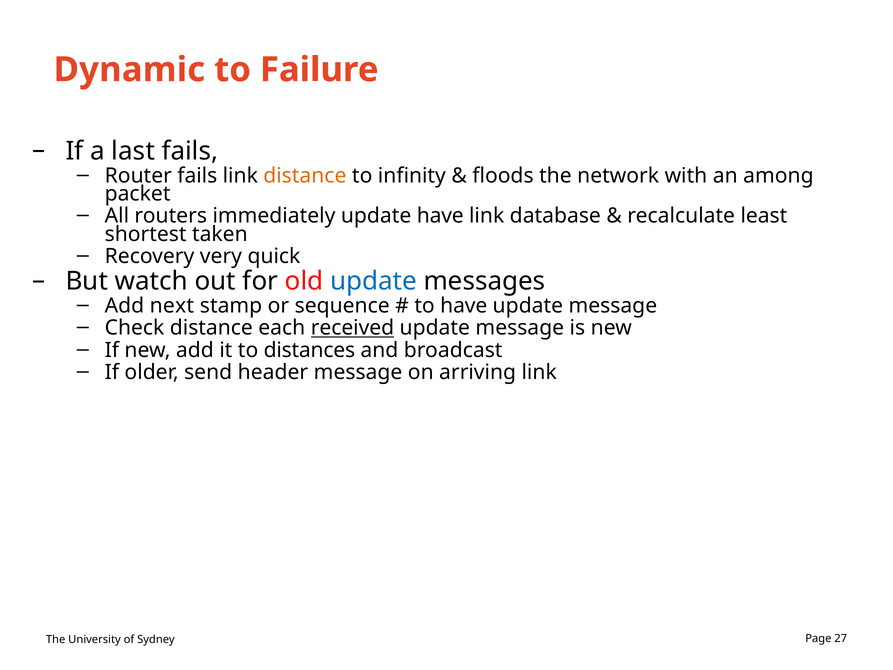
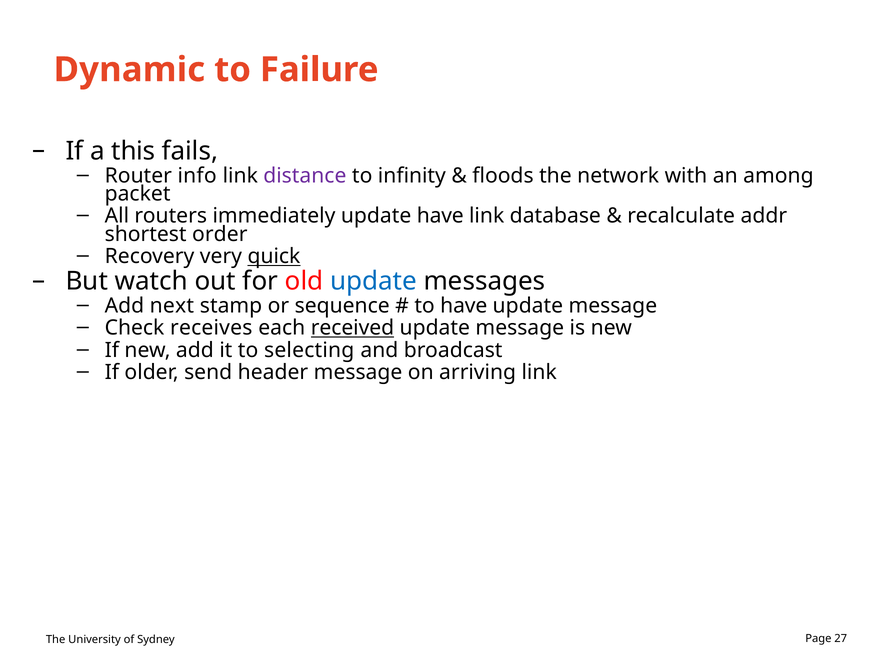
last: last -> this
Router fails: fails -> info
distance at (305, 176) colour: orange -> purple
least: least -> addr
taken: taken -> order
quick underline: none -> present
Check distance: distance -> receives
distances: distances -> selecting
